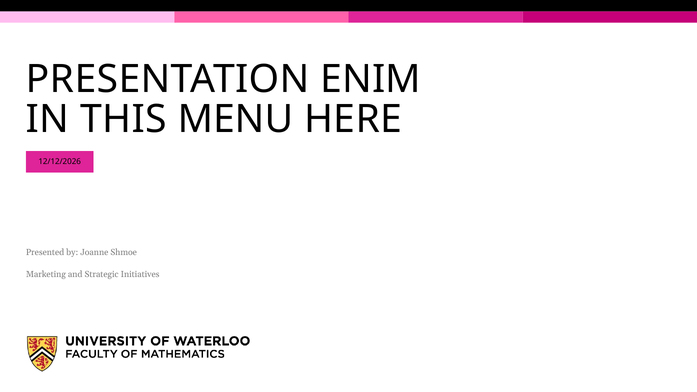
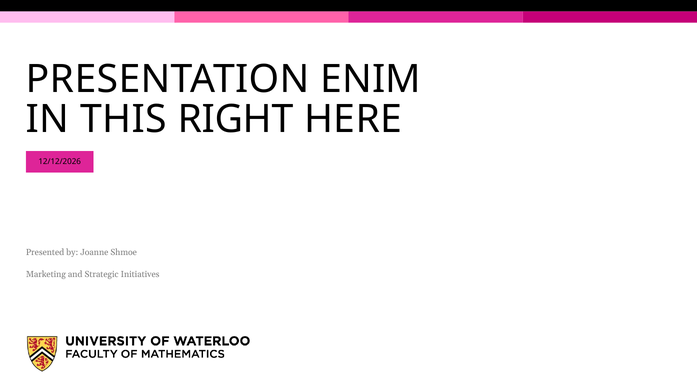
MENU: MENU -> RIGHT
